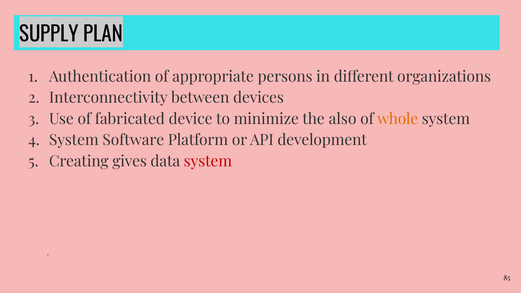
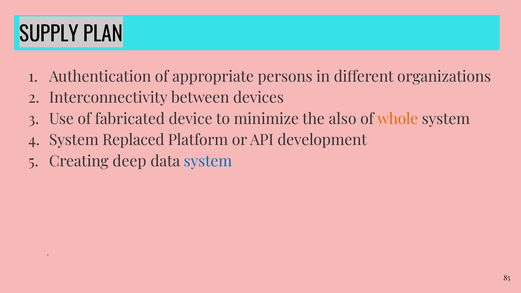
Software: Software -> Replaced
gives: gives -> deep
system at (208, 161) colour: red -> blue
